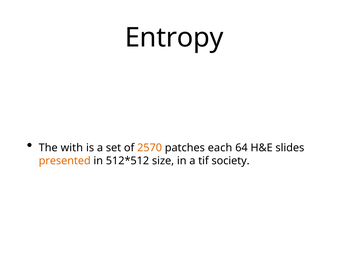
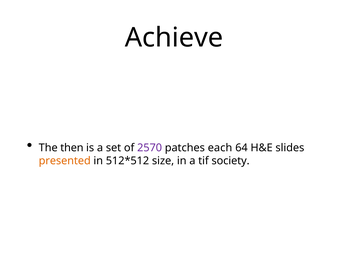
Entropy: Entropy -> Achieve
with: with -> then
2570 colour: orange -> purple
